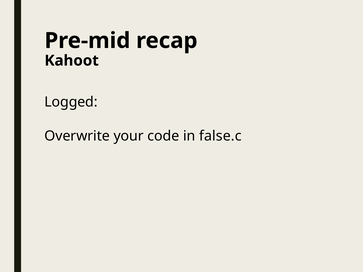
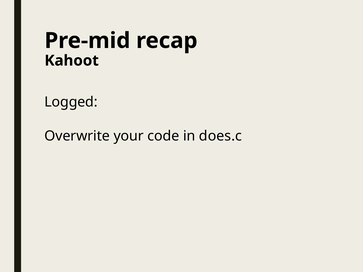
false.c: false.c -> does.c
